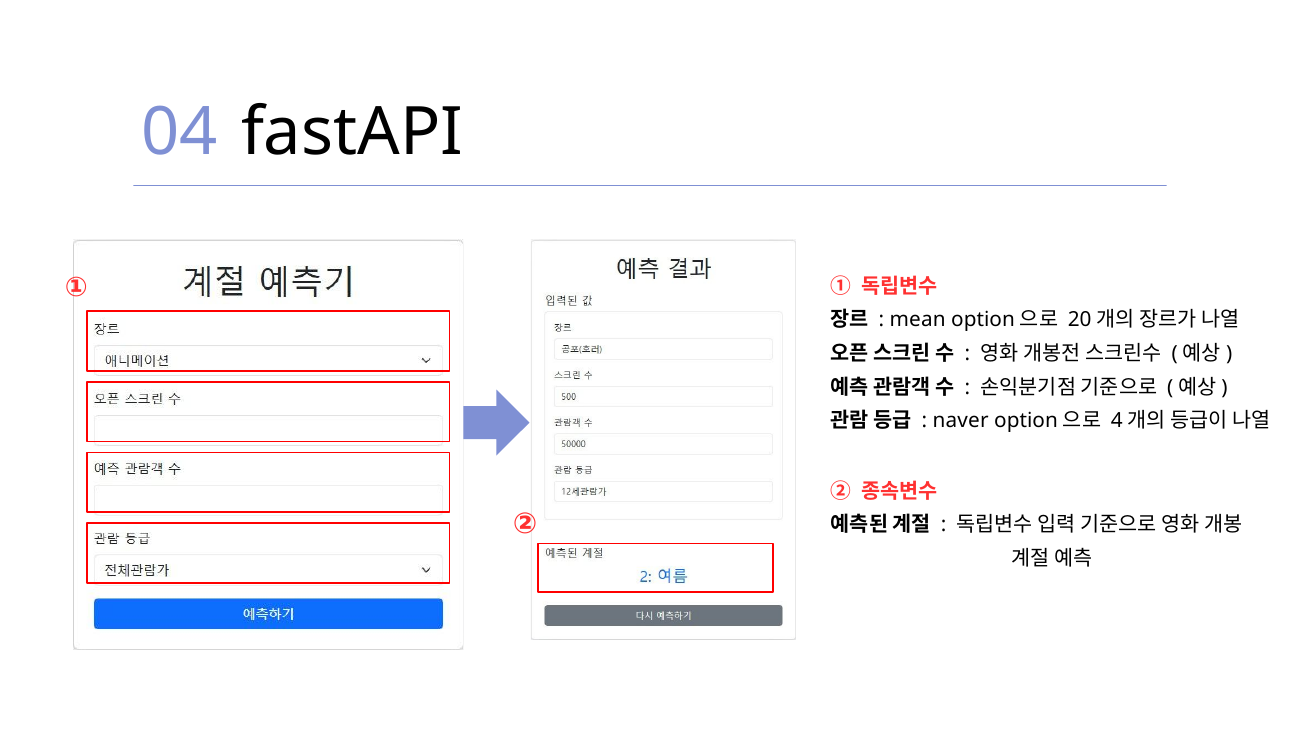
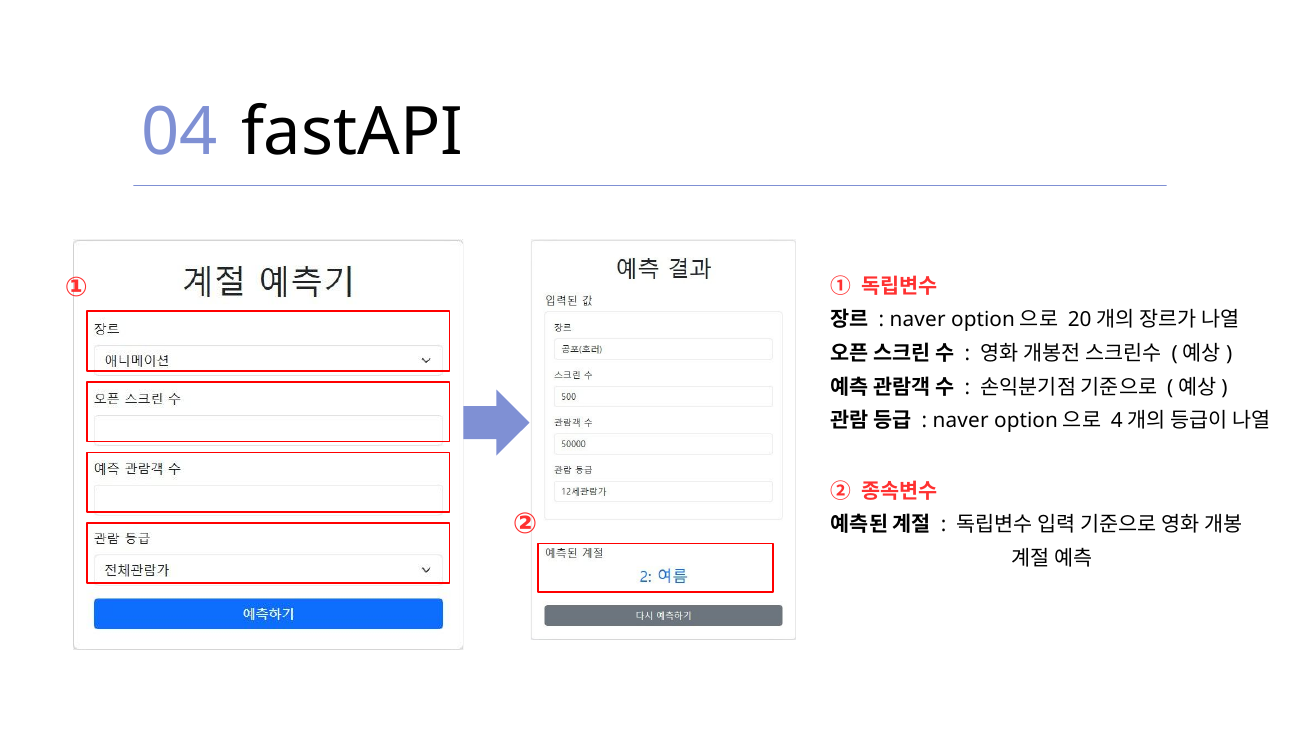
mean at (918, 320): mean -> naver
